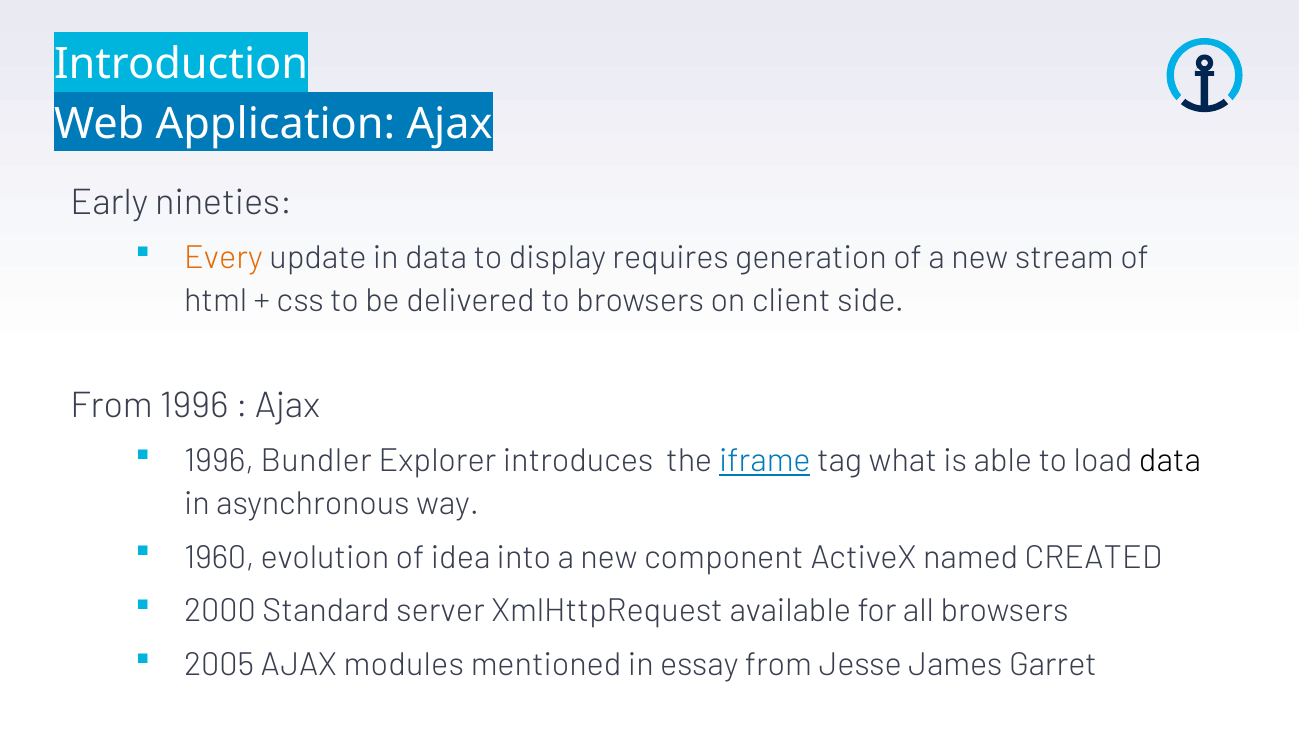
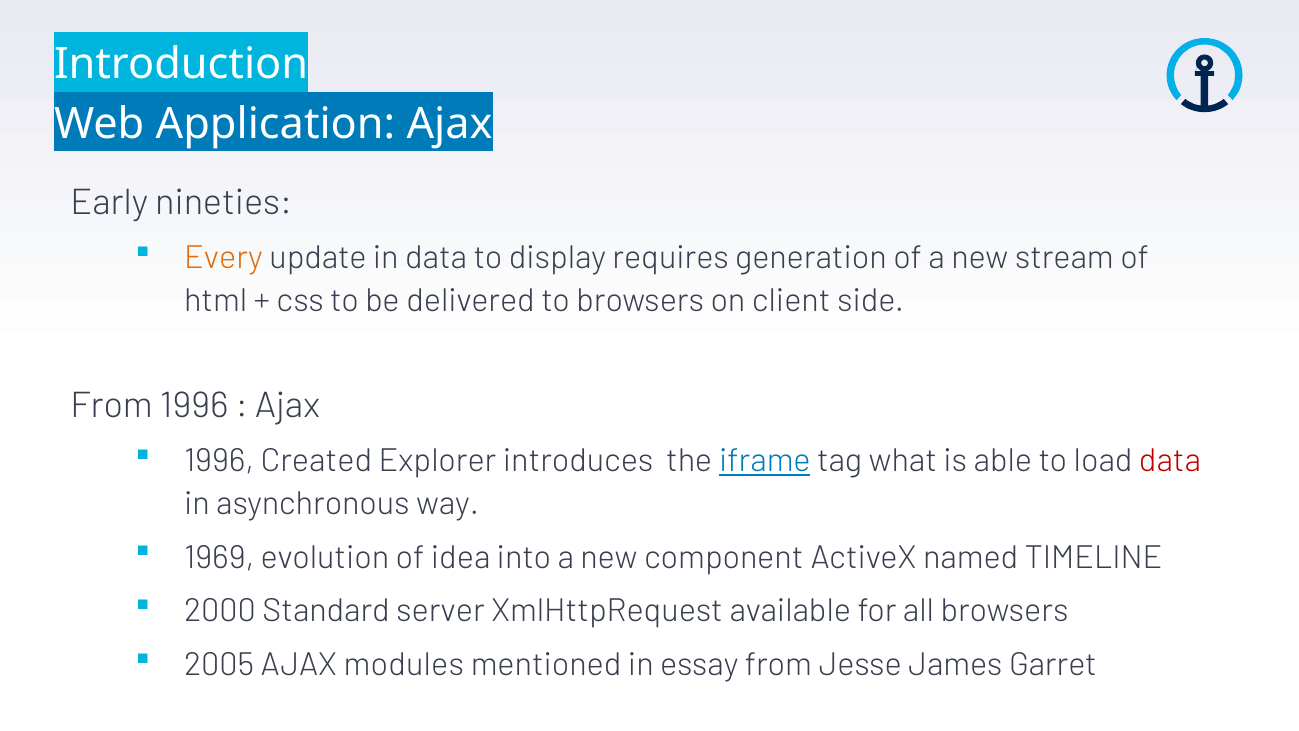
Bundler: Bundler -> Created
data at (1170, 461) colour: black -> red
1960: 1960 -> 1969
CREATED: CREATED -> TIMELINE
